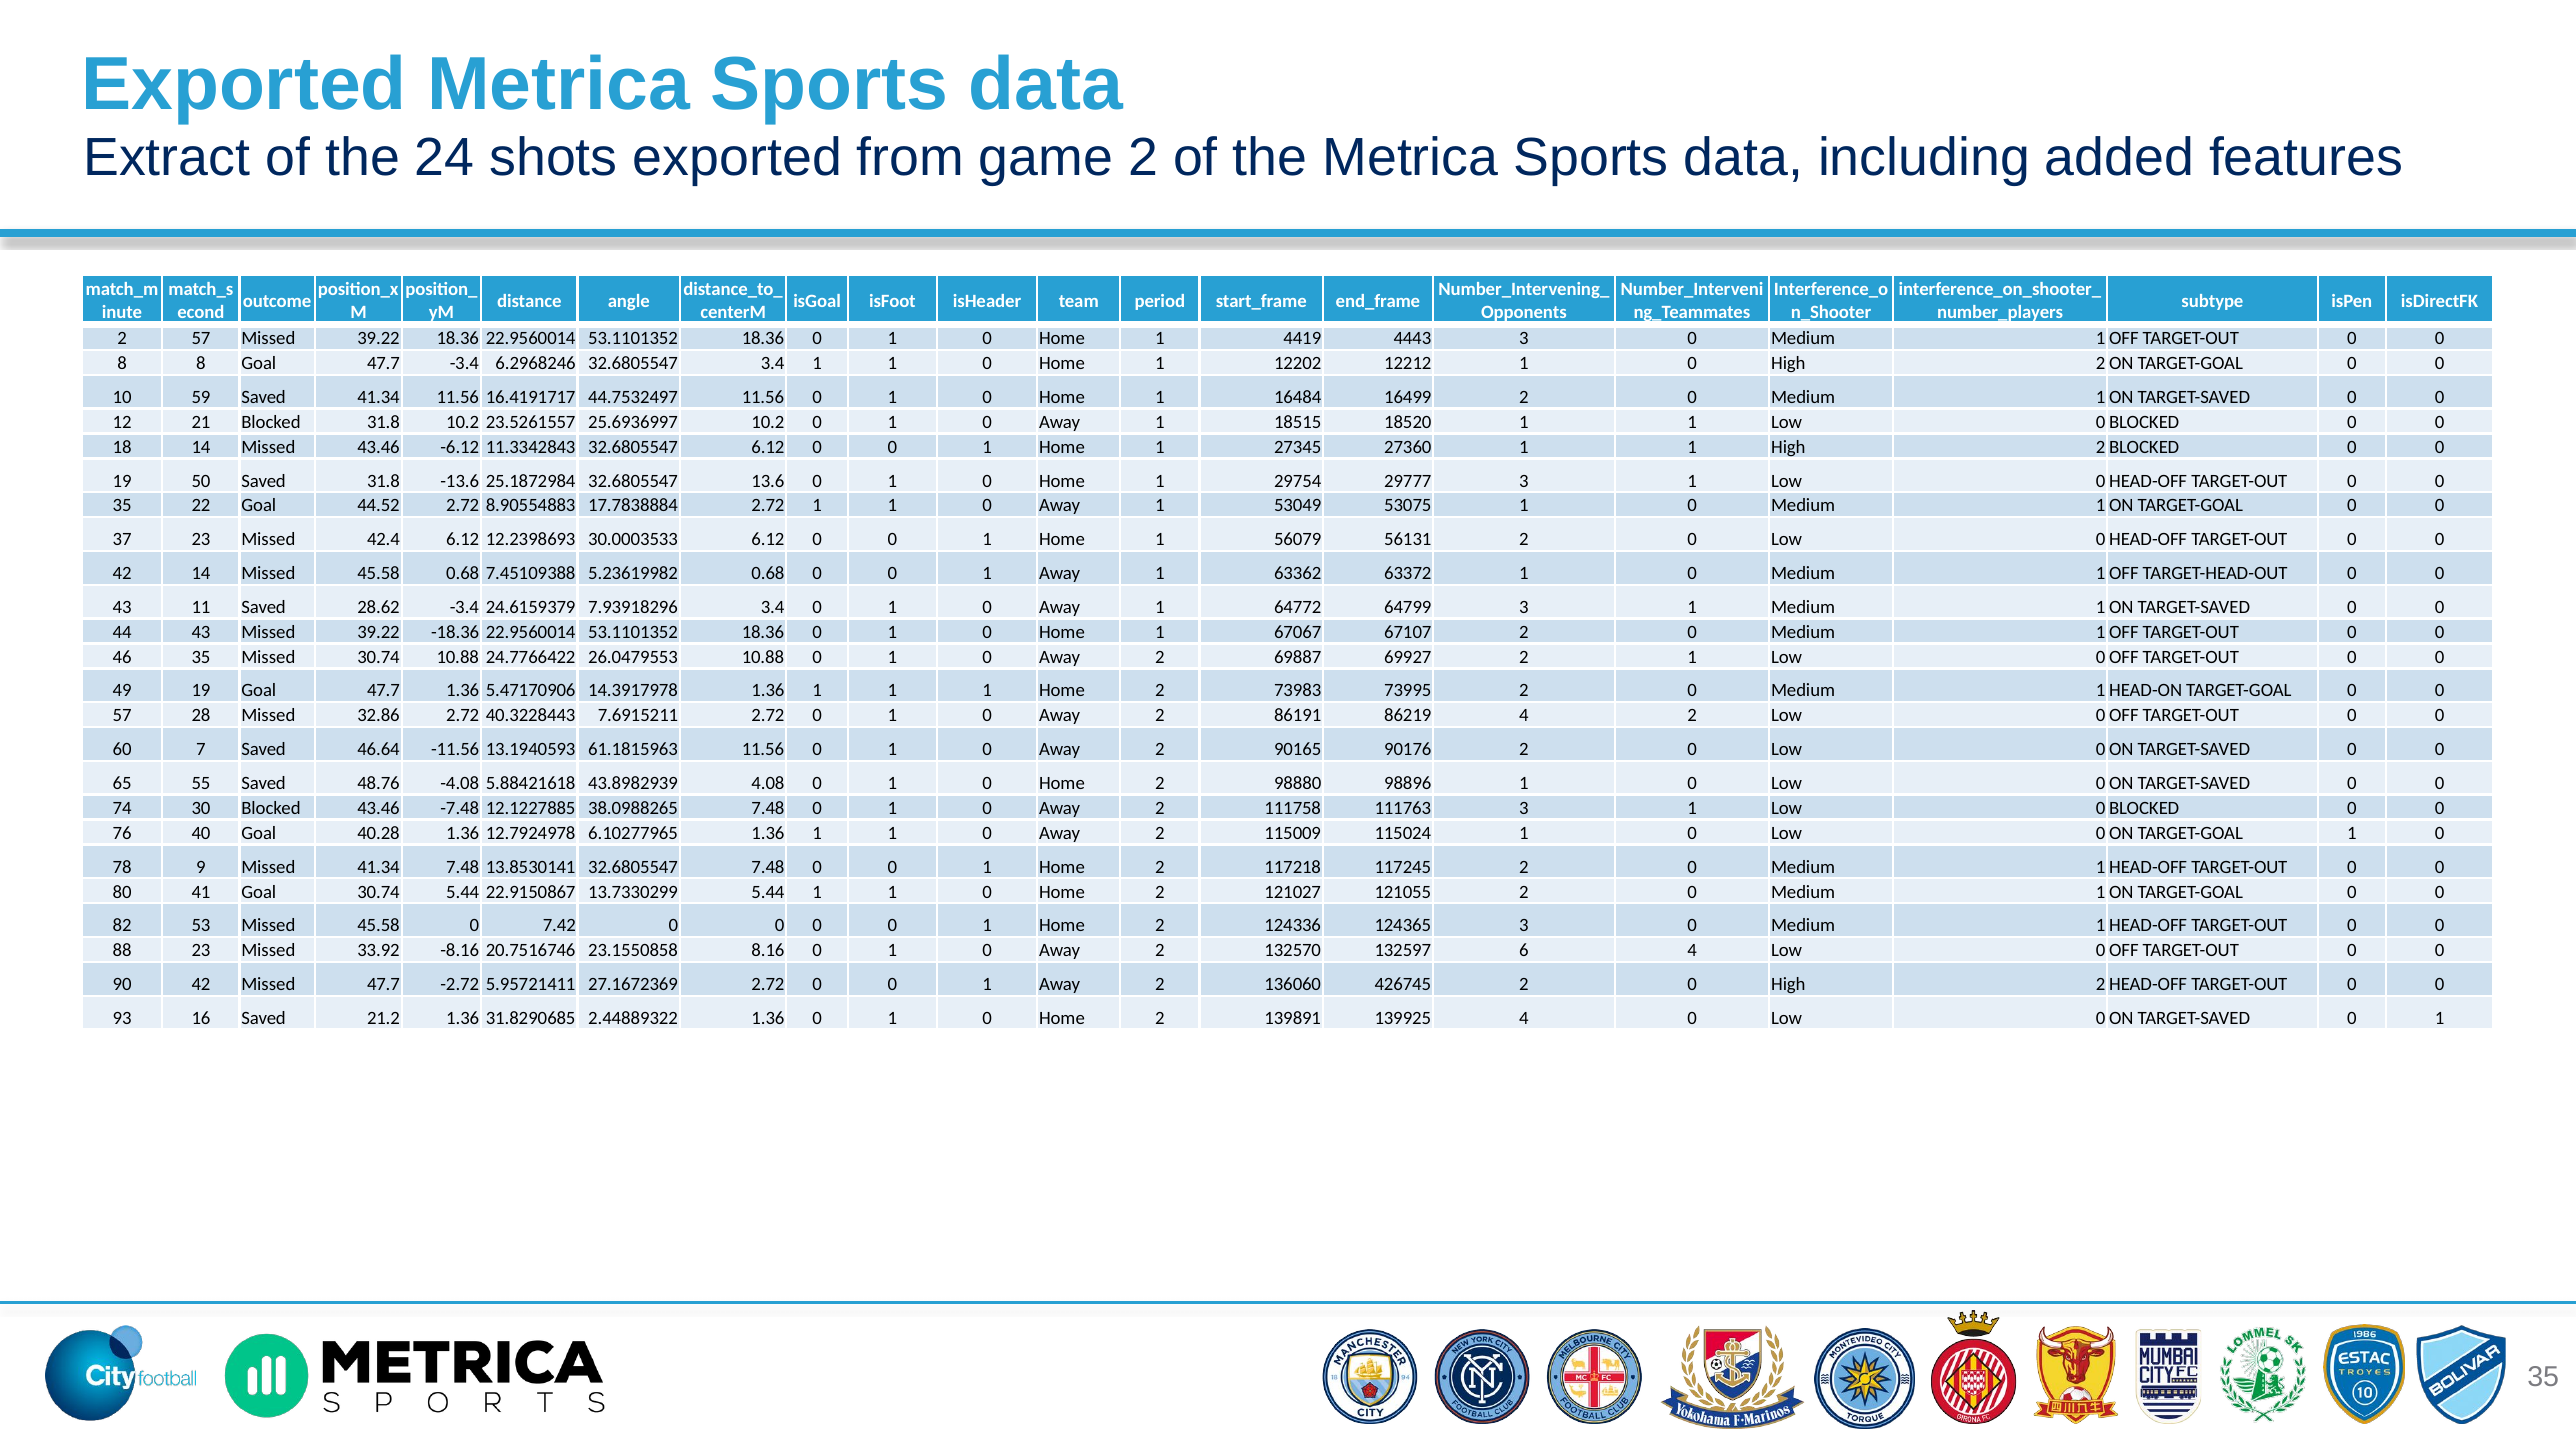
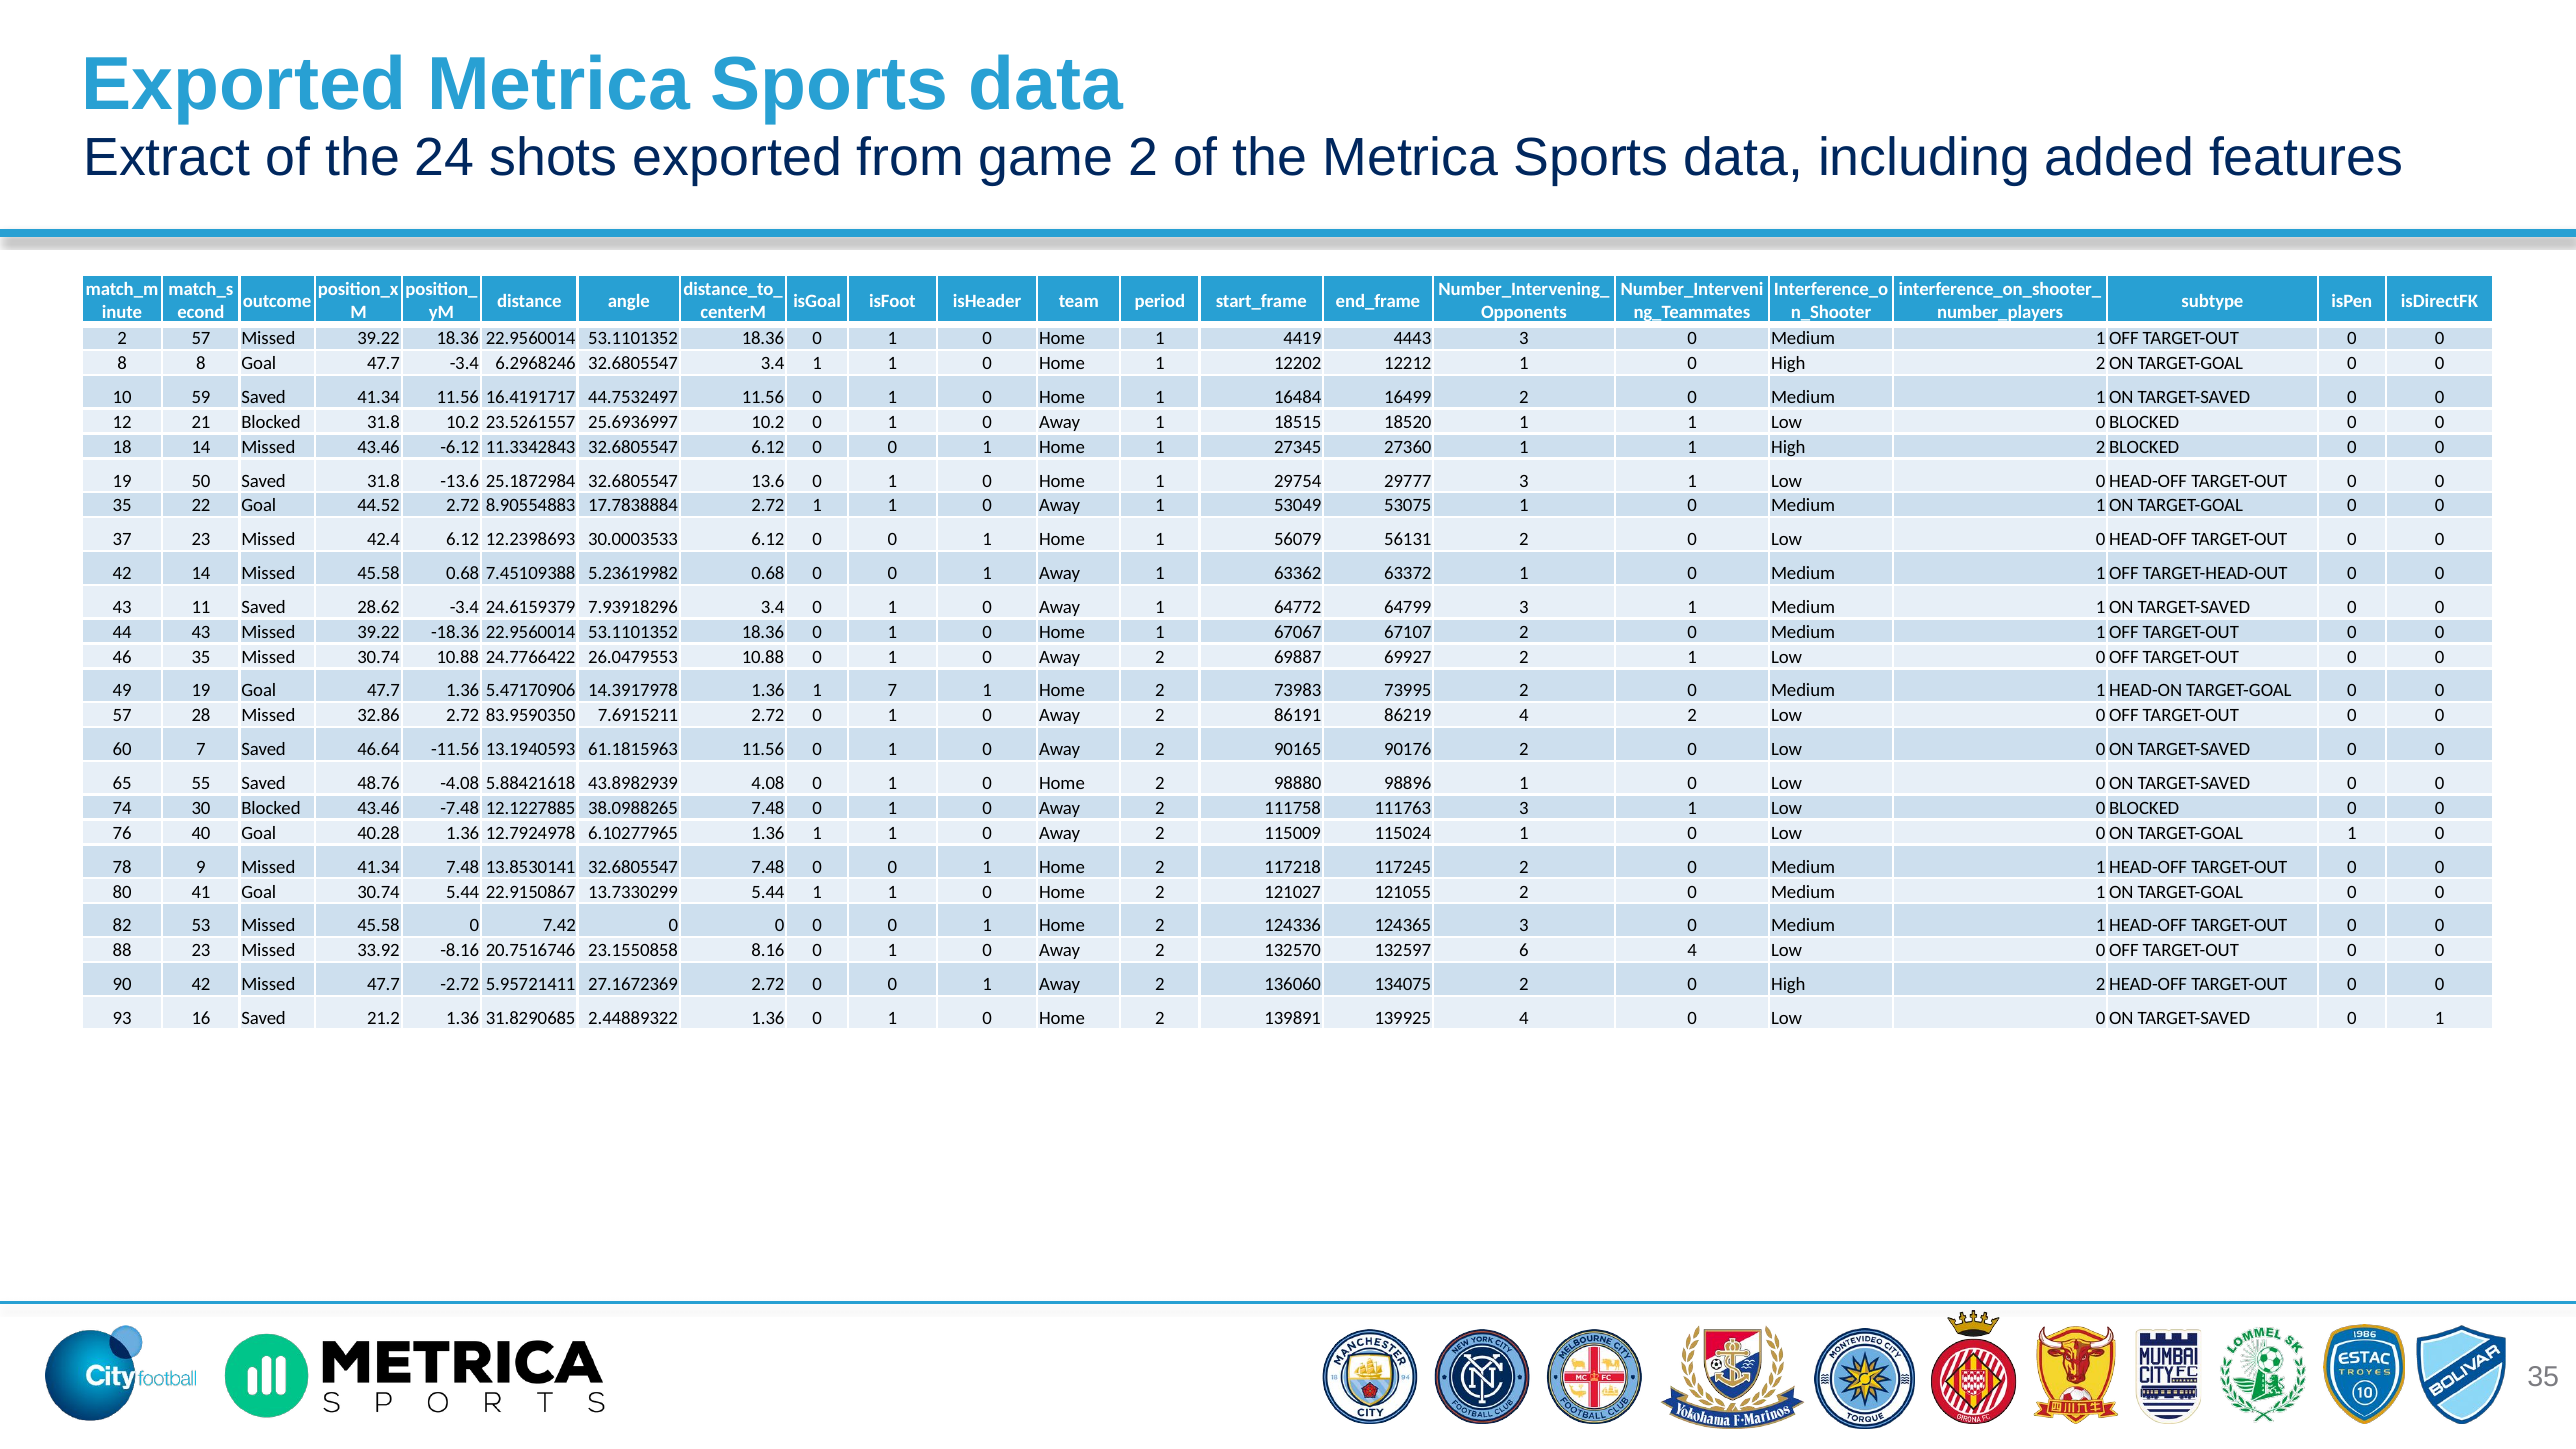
14.3917978 1.36 1 1: 1 -> 7
40.3228443: 40.3228443 -> 83.9590350
426745: 426745 -> 134075
